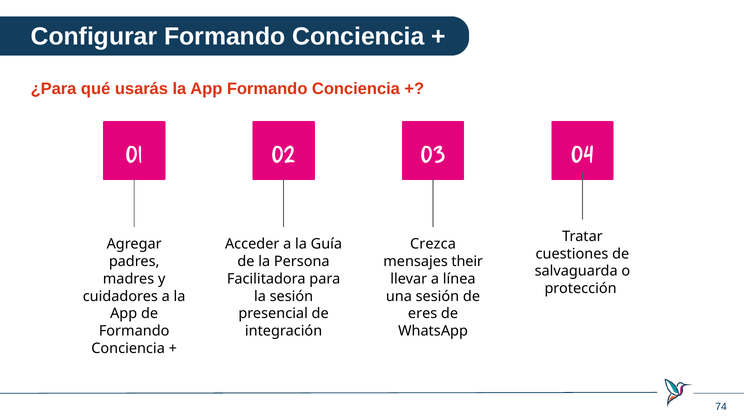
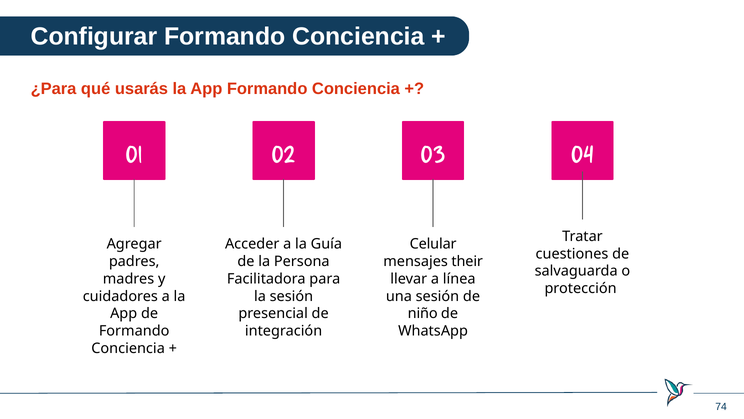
Crezca: Crezca -> Celular
eres: eres -> niño
